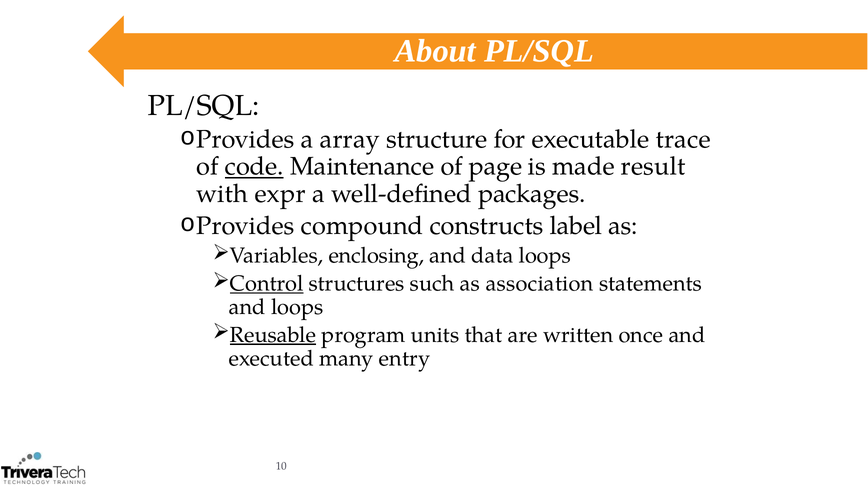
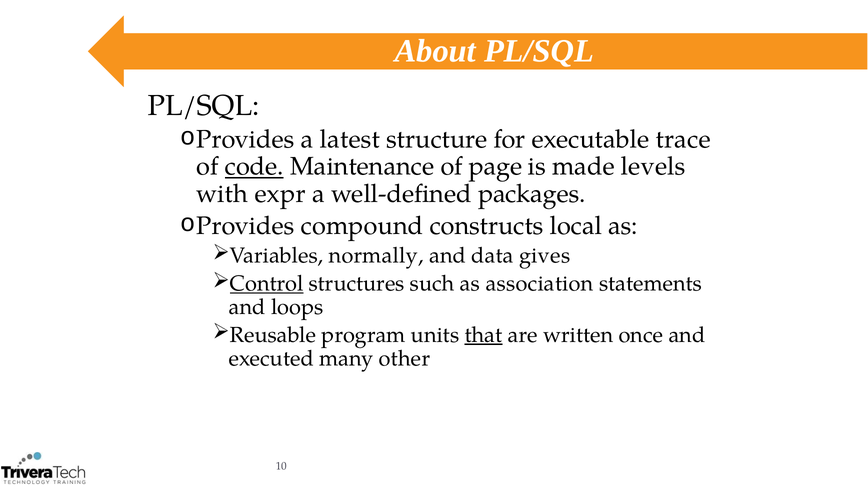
array: array -> latest
result: result -> levels
label: label -> local
enclosing: enclosing -> normally
data loops: loops -> gives
Reusable underline: present -> none
that underline: none -> present
entry: entry -> other
